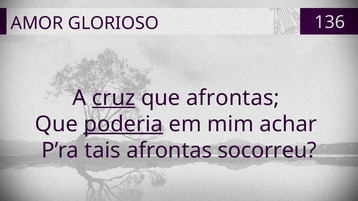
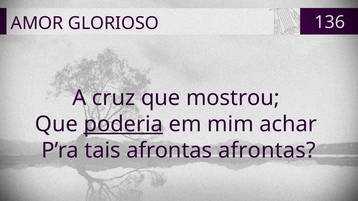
cruz underline: present -> none
que afrontas: afrontas -> mostrou
afrontas socorreu: socorreu -> afrontas
